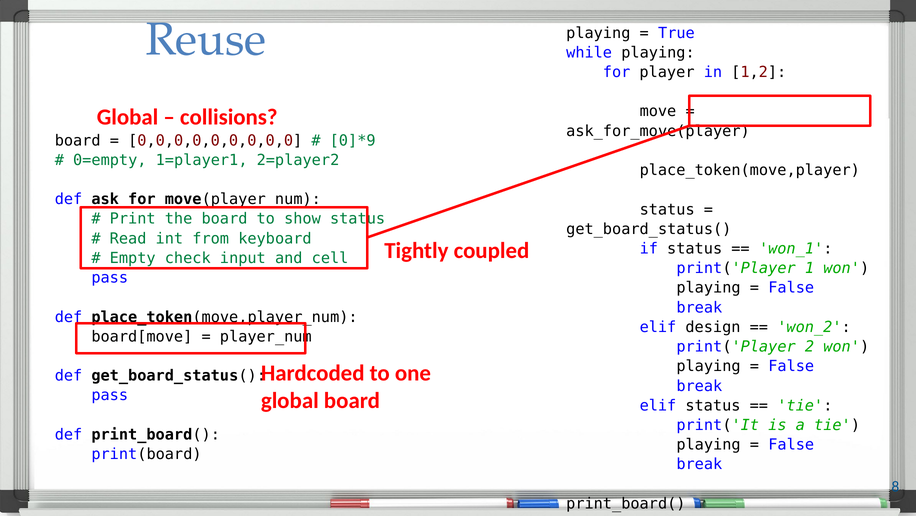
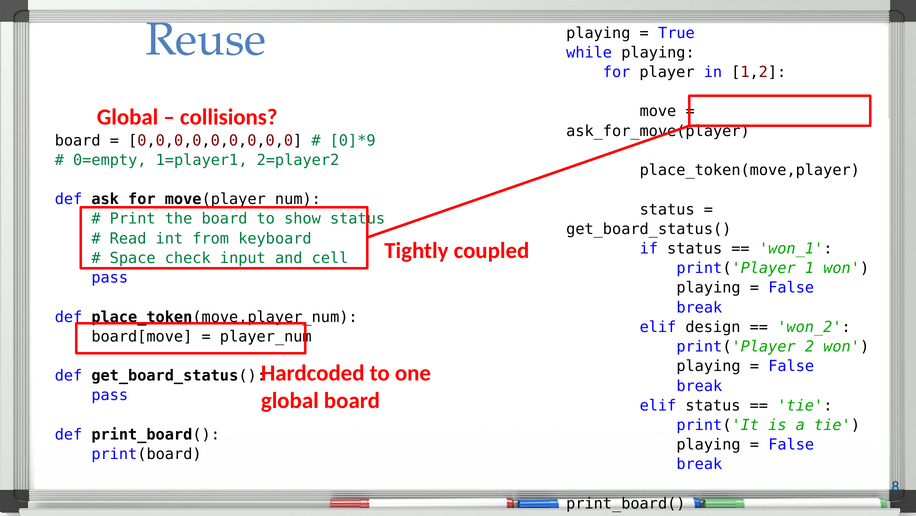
Empty: Empty -> Space
